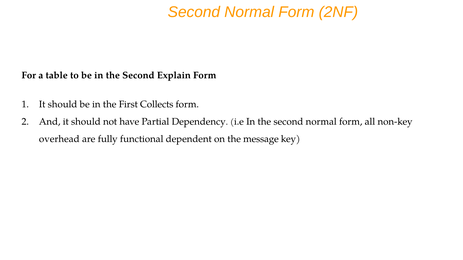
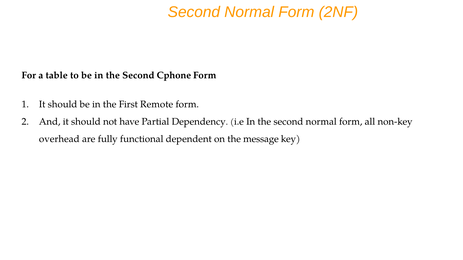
Explain: Explain -> Cphone
Collects: Collects -> Remote
